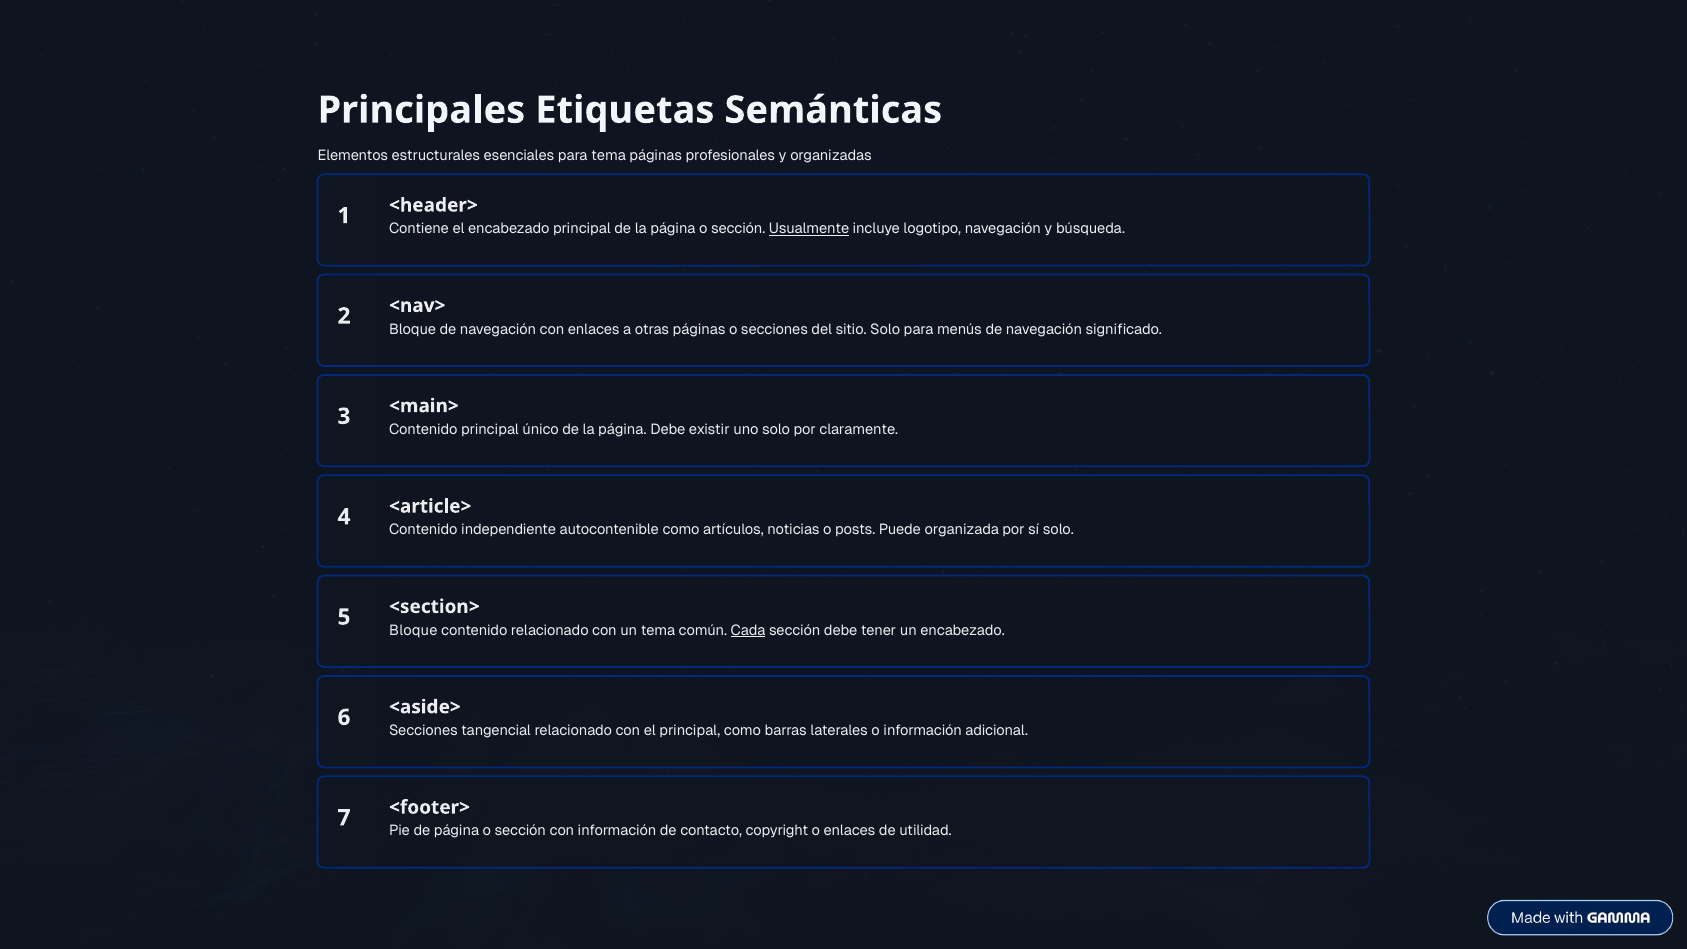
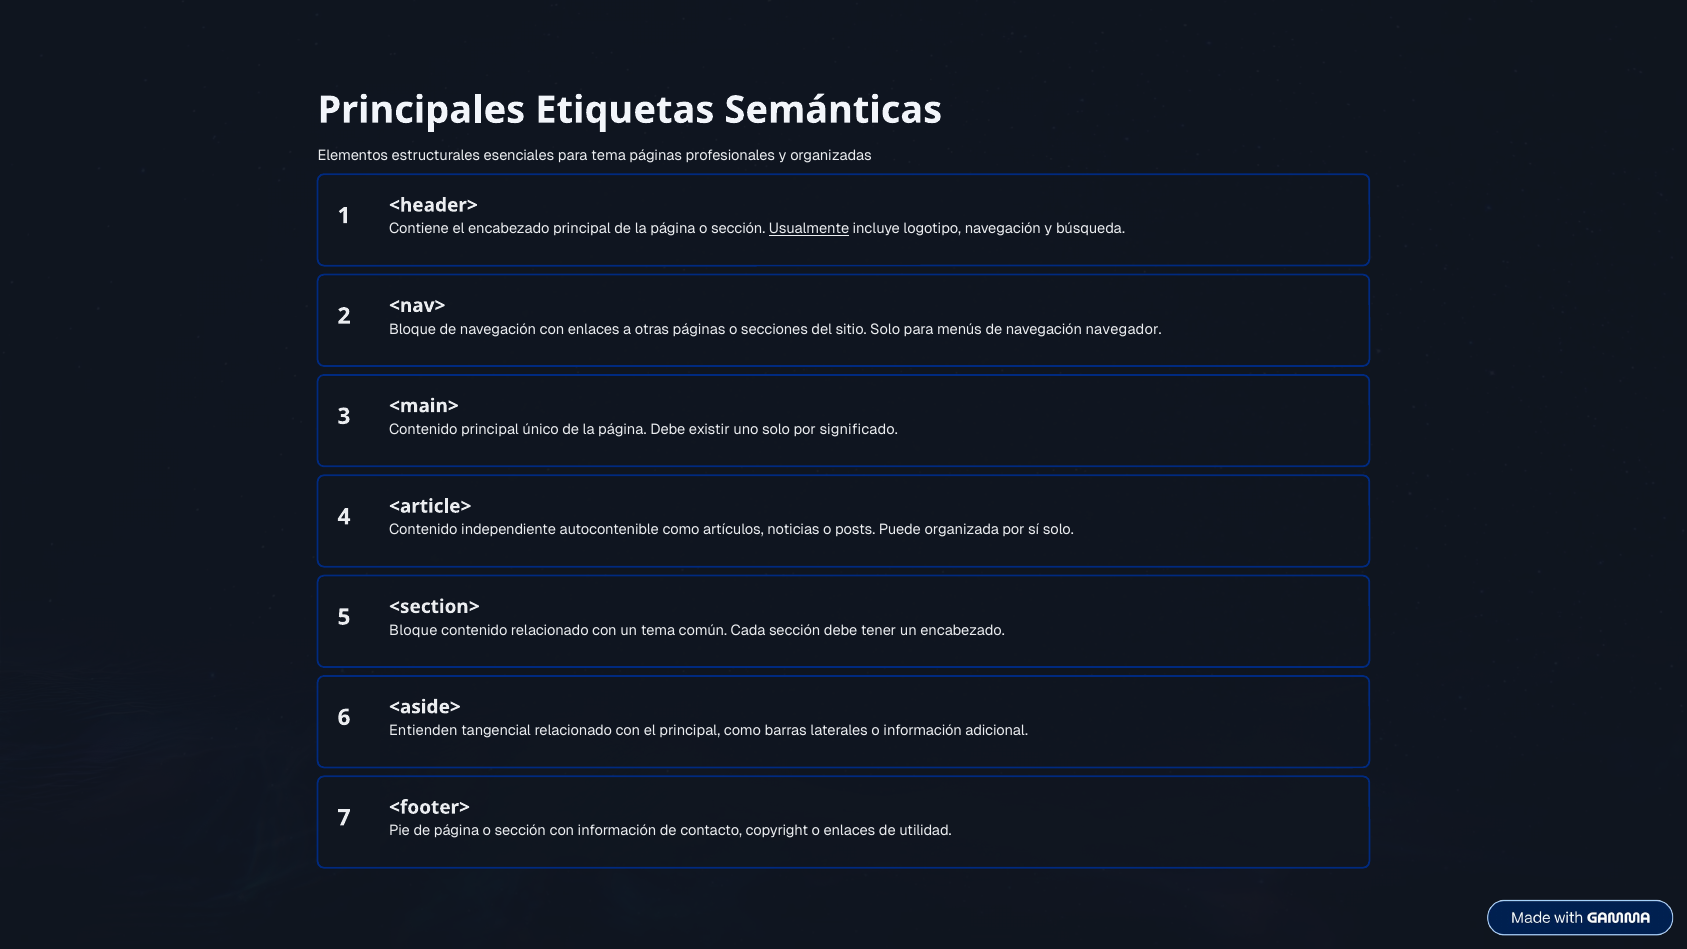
significado: significado -> navegador
claramente: claramente -> significado
Cada underline: present -> none
Secciones at (423, 731): Secciones -> Entienden
